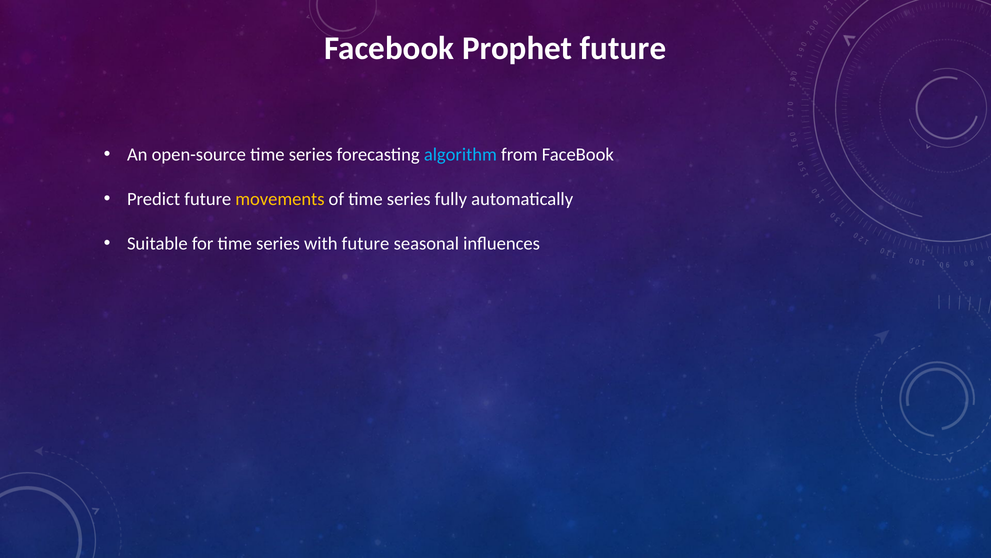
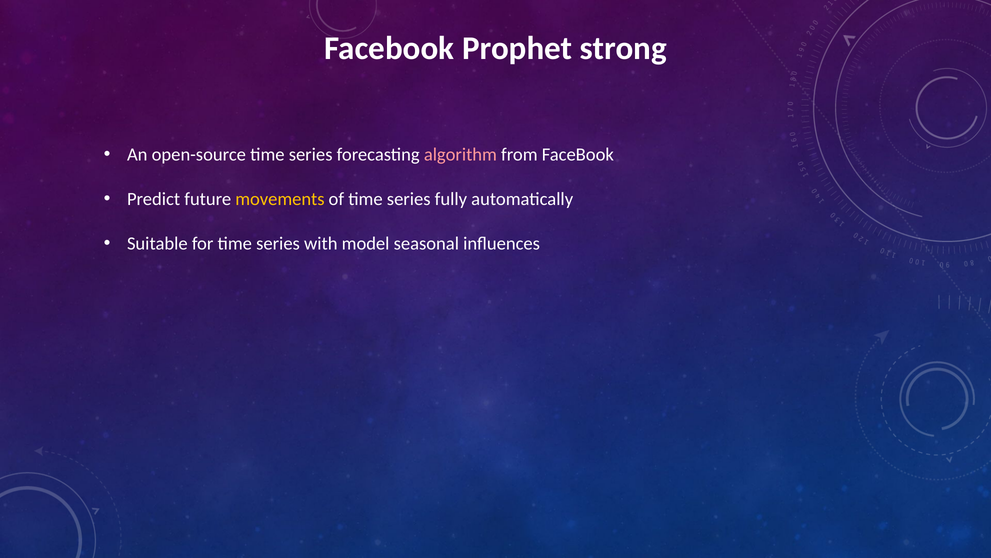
Prophet future: future -> strong
algorithm colour: light blue -> pink
with future: future -> model
